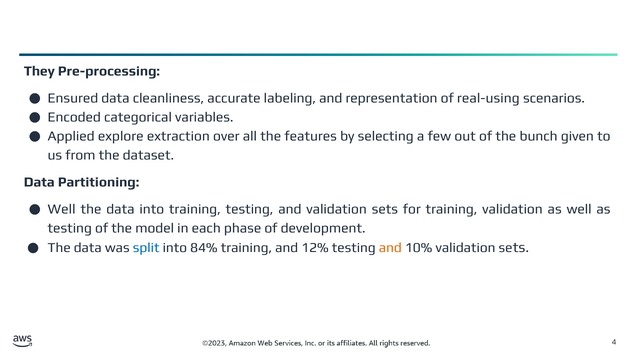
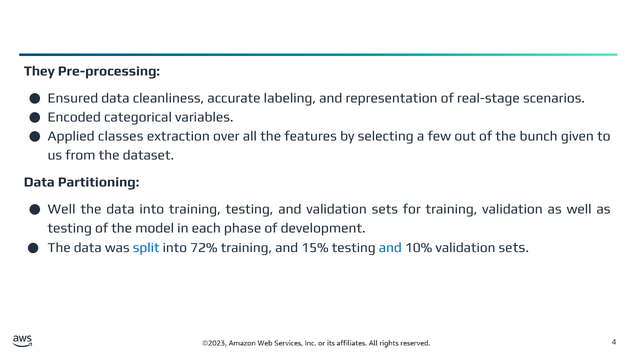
real-using: real-using -> real-stage
explore: explore -> classes
84%: 84% -> 72%
12%: 12% -> 15%
and at (390, 248) colour: orange -> blue
